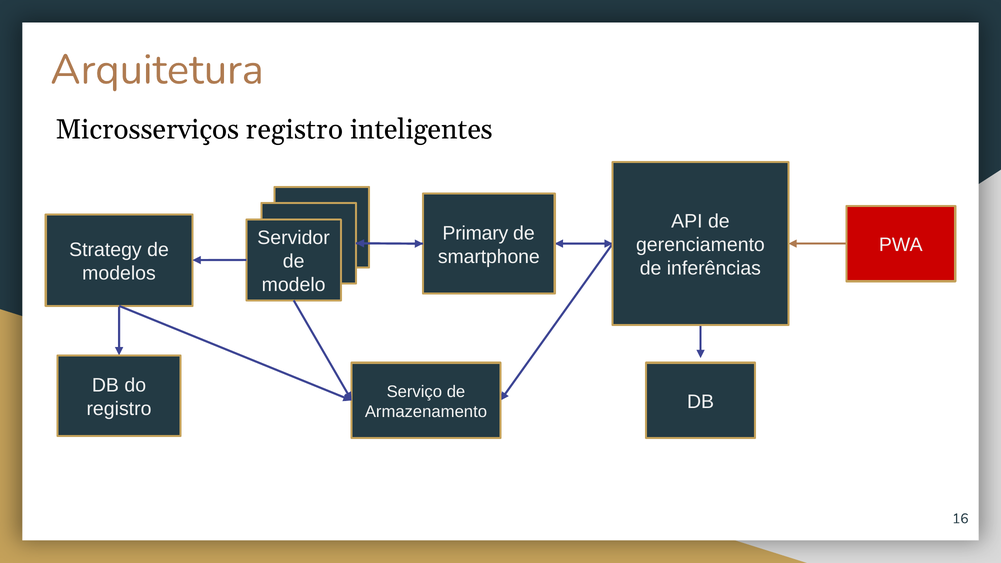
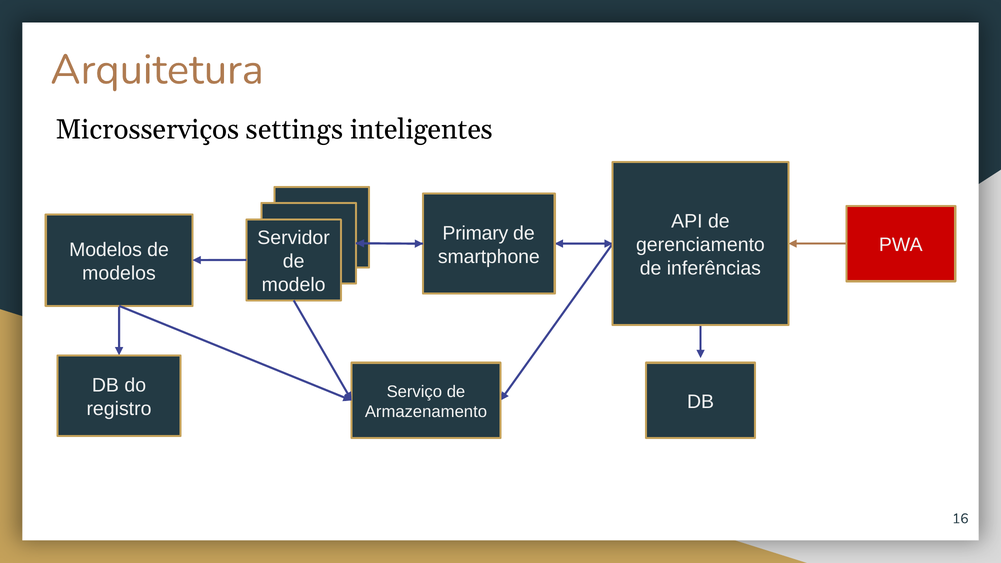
Microsserviços registro: registro -> settings
Strategy at (105, 250): Strategy -> Modelos
